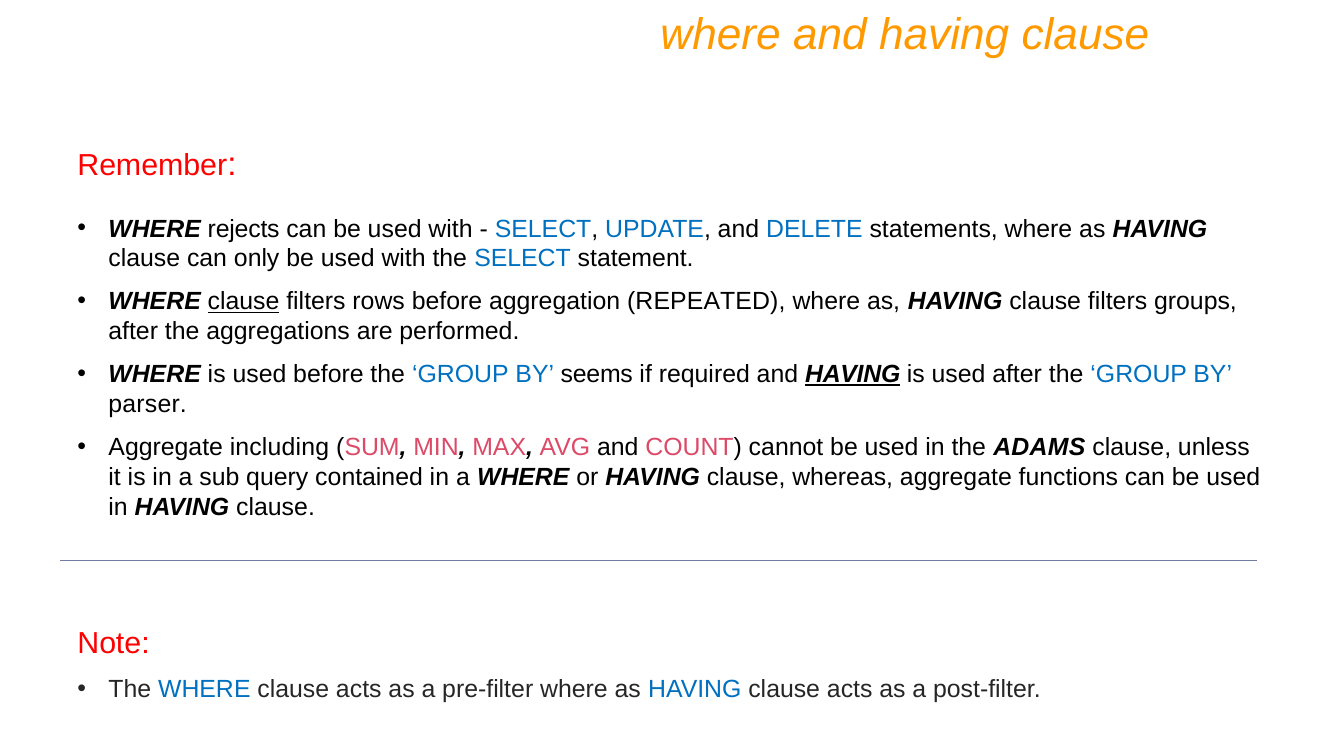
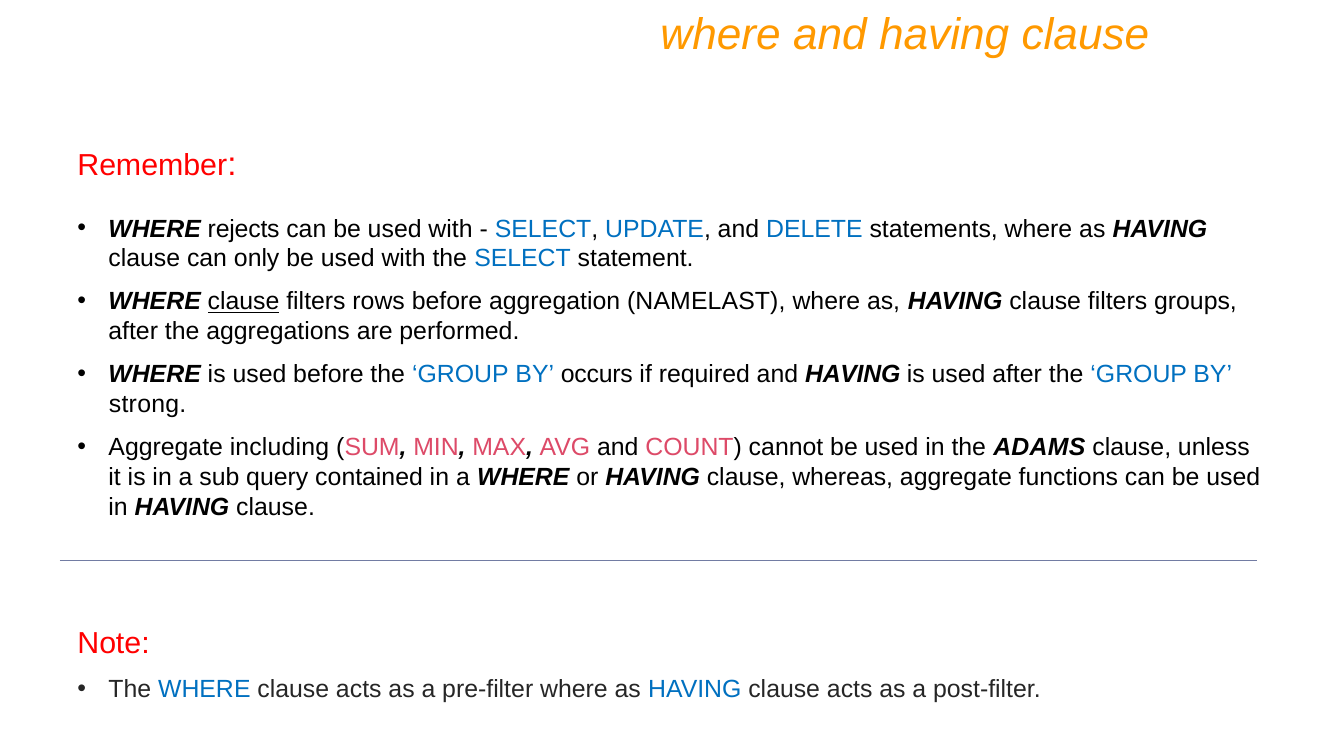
REPEATED: REPEATED -> NAMELAST
seems: seems -> occurs
HAVING at (853, 375) underline: present -> none
parser: parser -> strong
